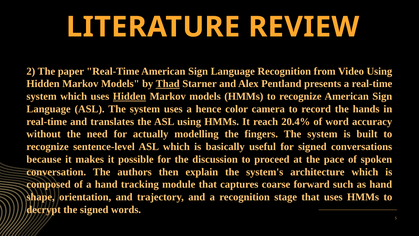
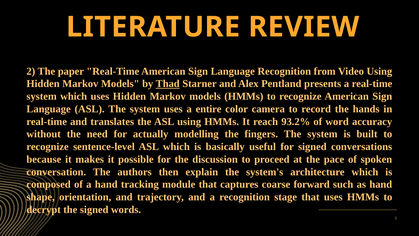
Hidden at (129, 96) underline: present -> none
hence: hence -> entire
20.4%: 20.4% -> 93.2%
